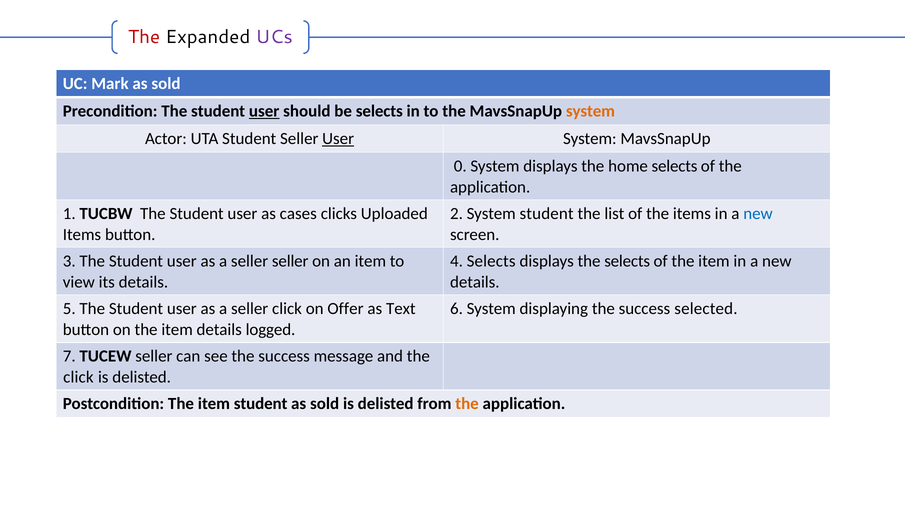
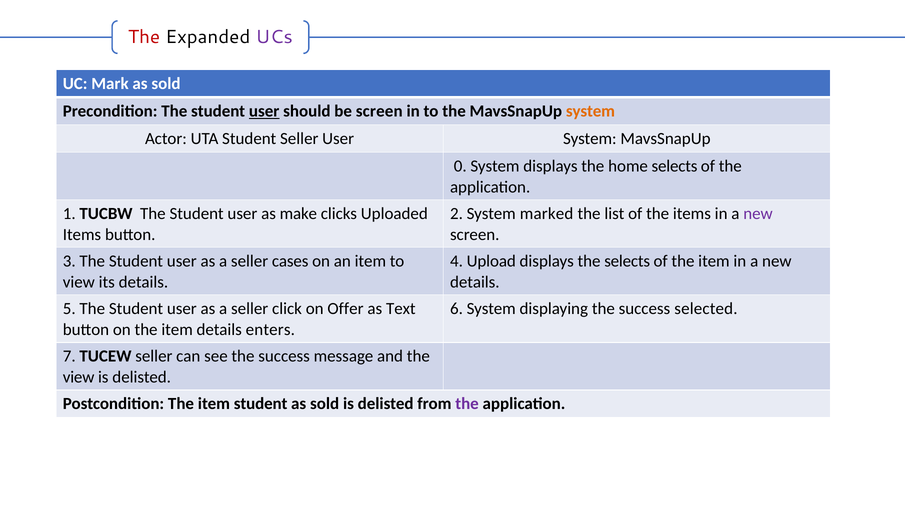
be selects: selects -> screen
User at (338, 139) underline: present -> none
cases: cases -> make
System student: student -> marked
new at (758, 214) colour: blue -> purple
seller seller: seller -> cases
4 Selects: Selects -> Upload
logged: logged -> enters
click at (78, 377): click -> view
the at (467, 404) colour: orange -> purple
